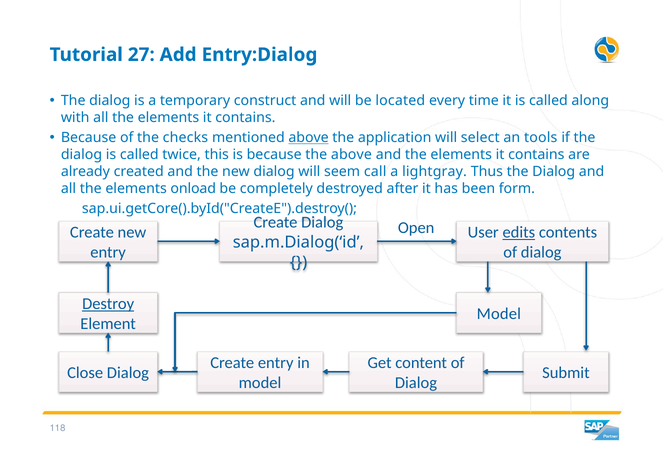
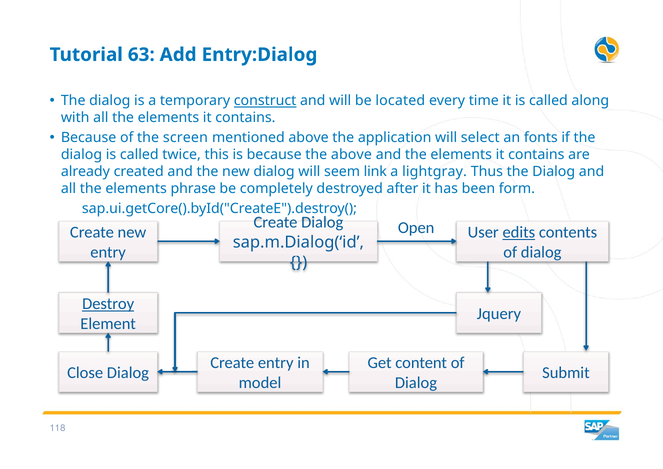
27: 27 -> 63
construct underline: none -> present
checks: checks -> screen
above at (309, 138) underline: present -> none
tools: tools -> fonts
call: call -> link
onload: onload -> phrase
Model at (499, 314): Model -> Jquery
